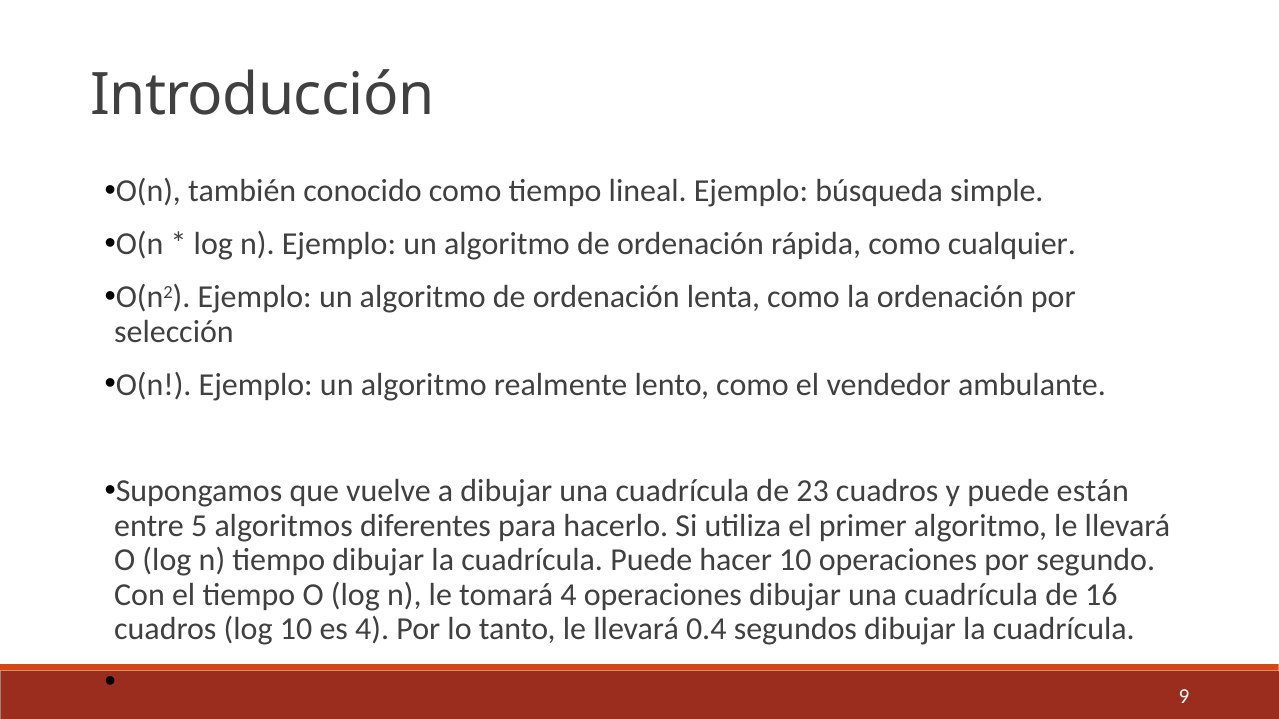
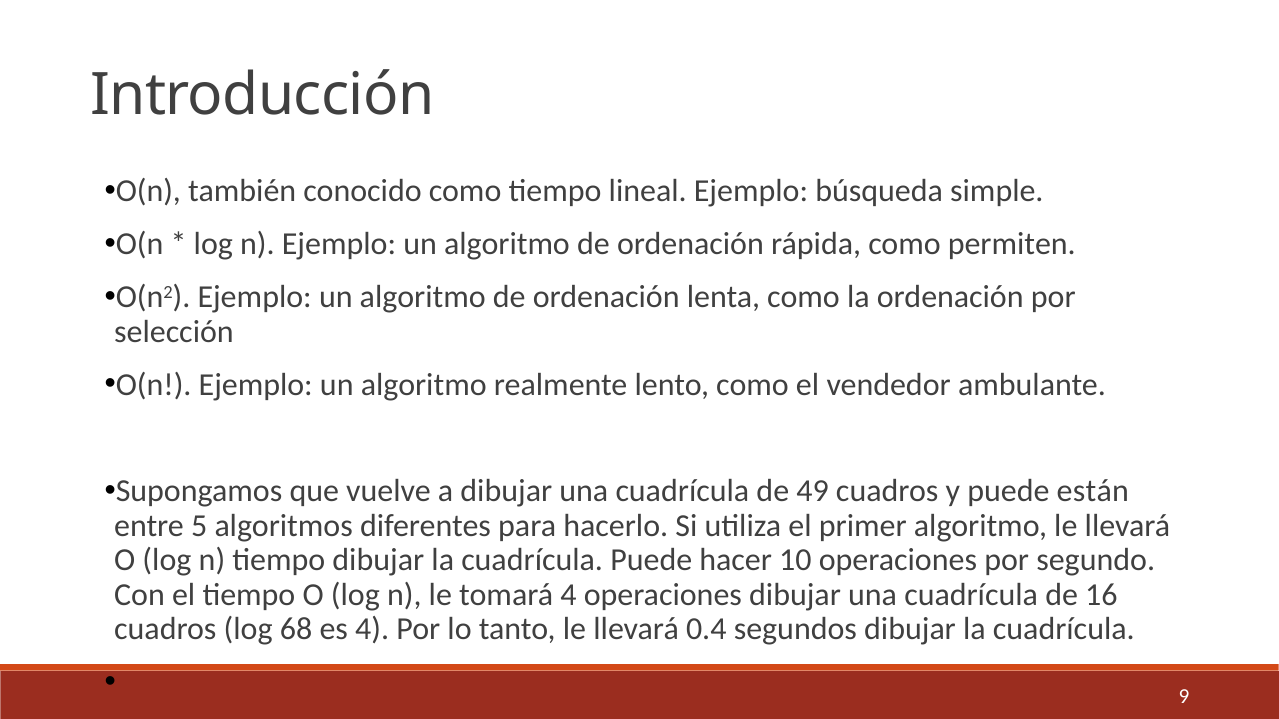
cualquier: cualquier -> permiten
23: 23 -> 49
log 10: 10 -> 68
